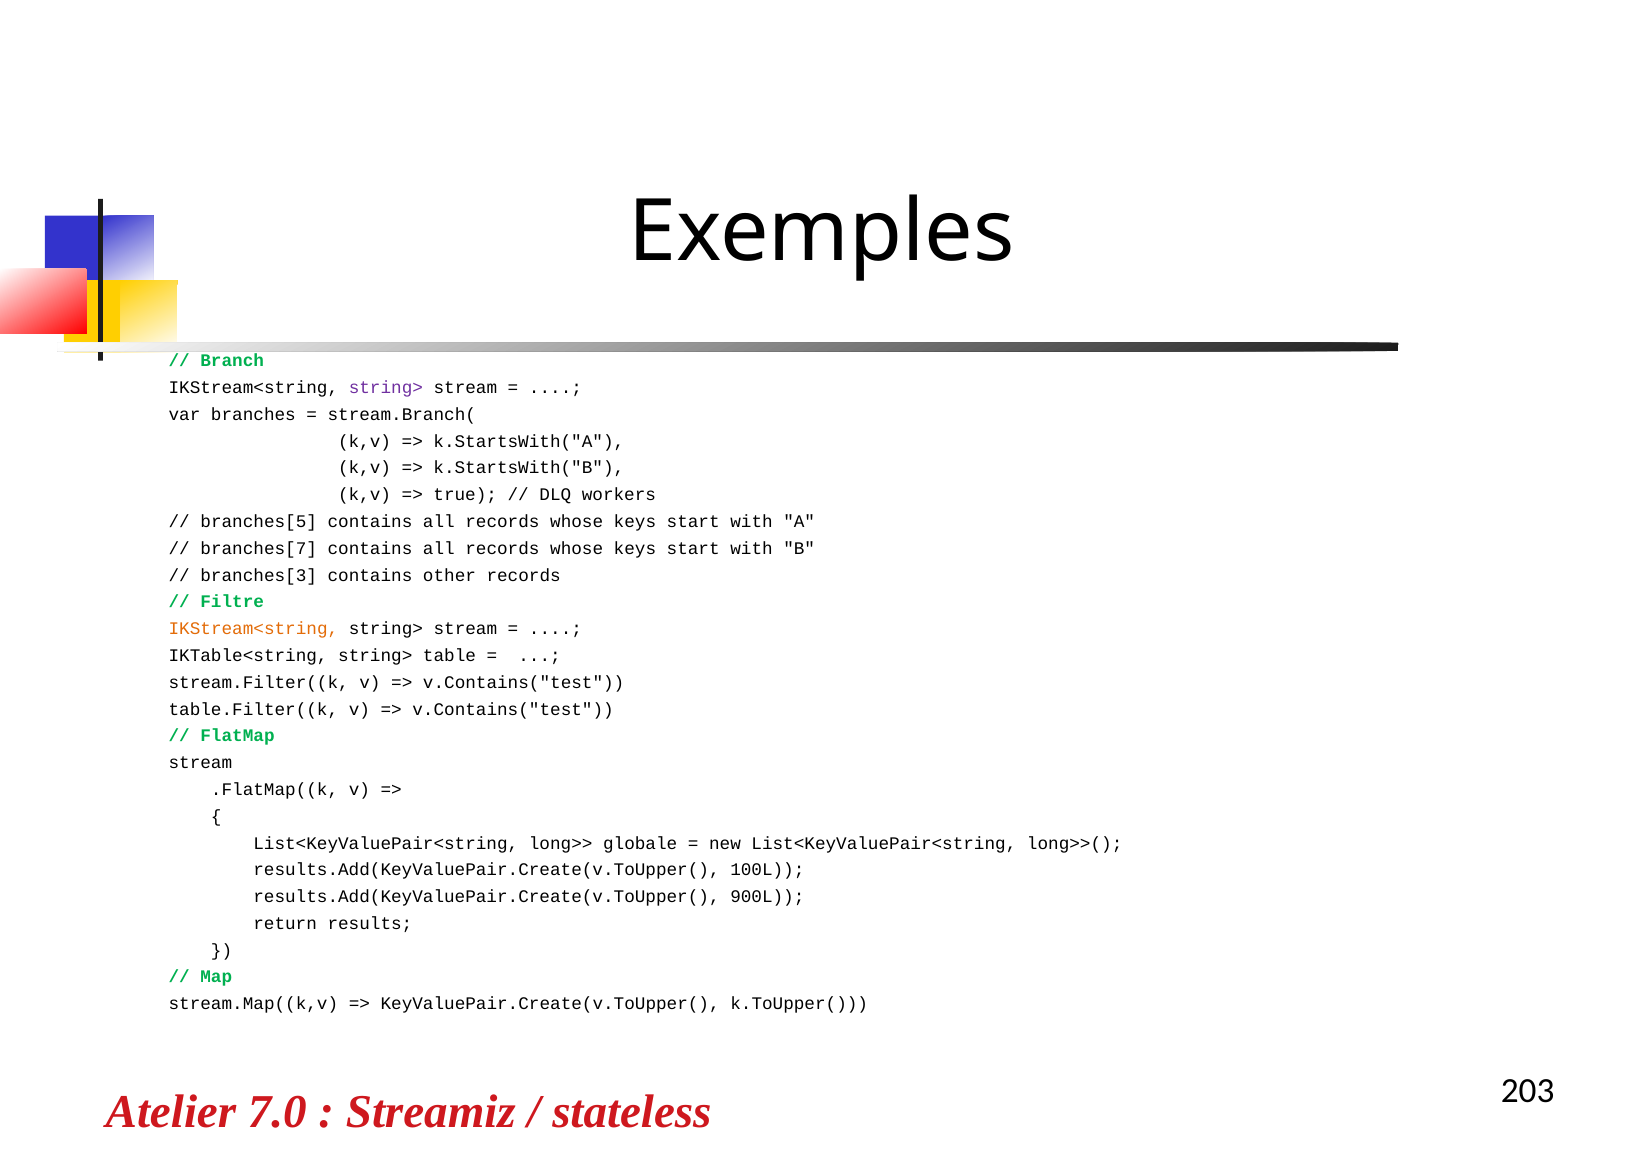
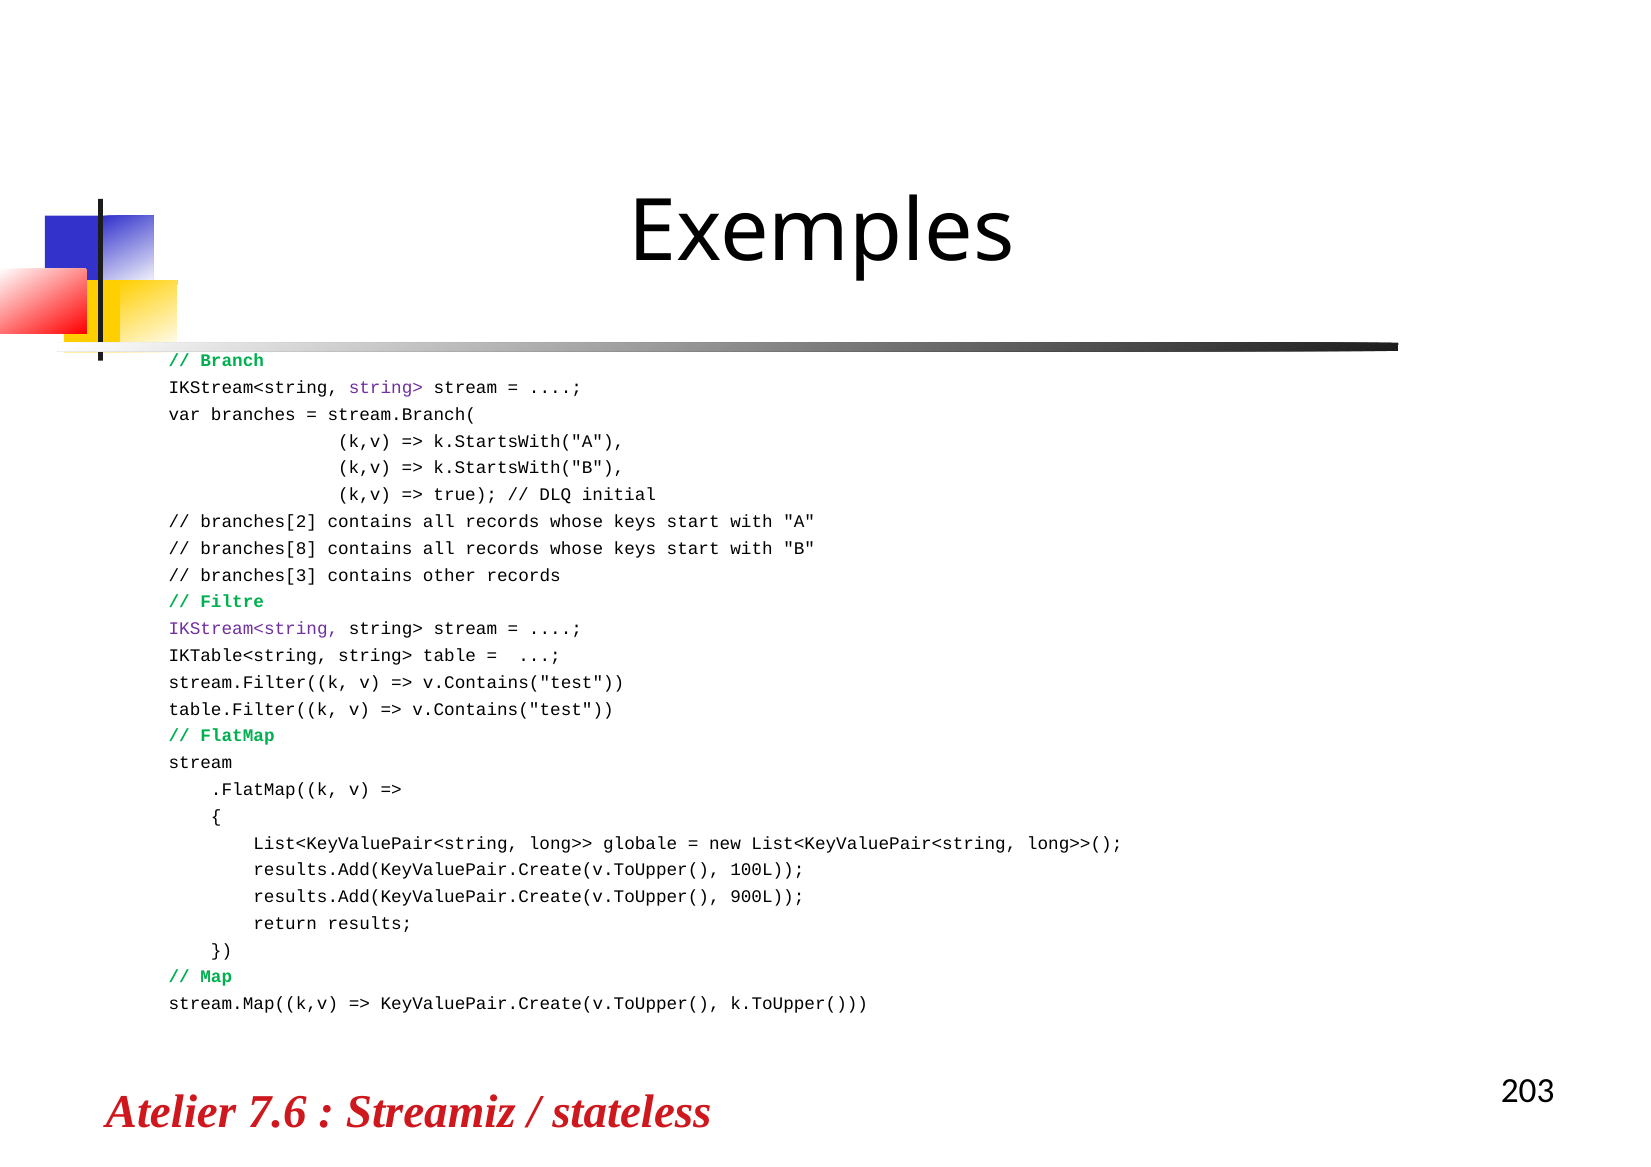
workers: workers -> initial
branches[5: branches[5 -> branches[2
branches[7: branches[7 -> branches[8
IKStream<string at (253, 629) colour: orange -> purple
7.0: 7.0 -> 7.6
